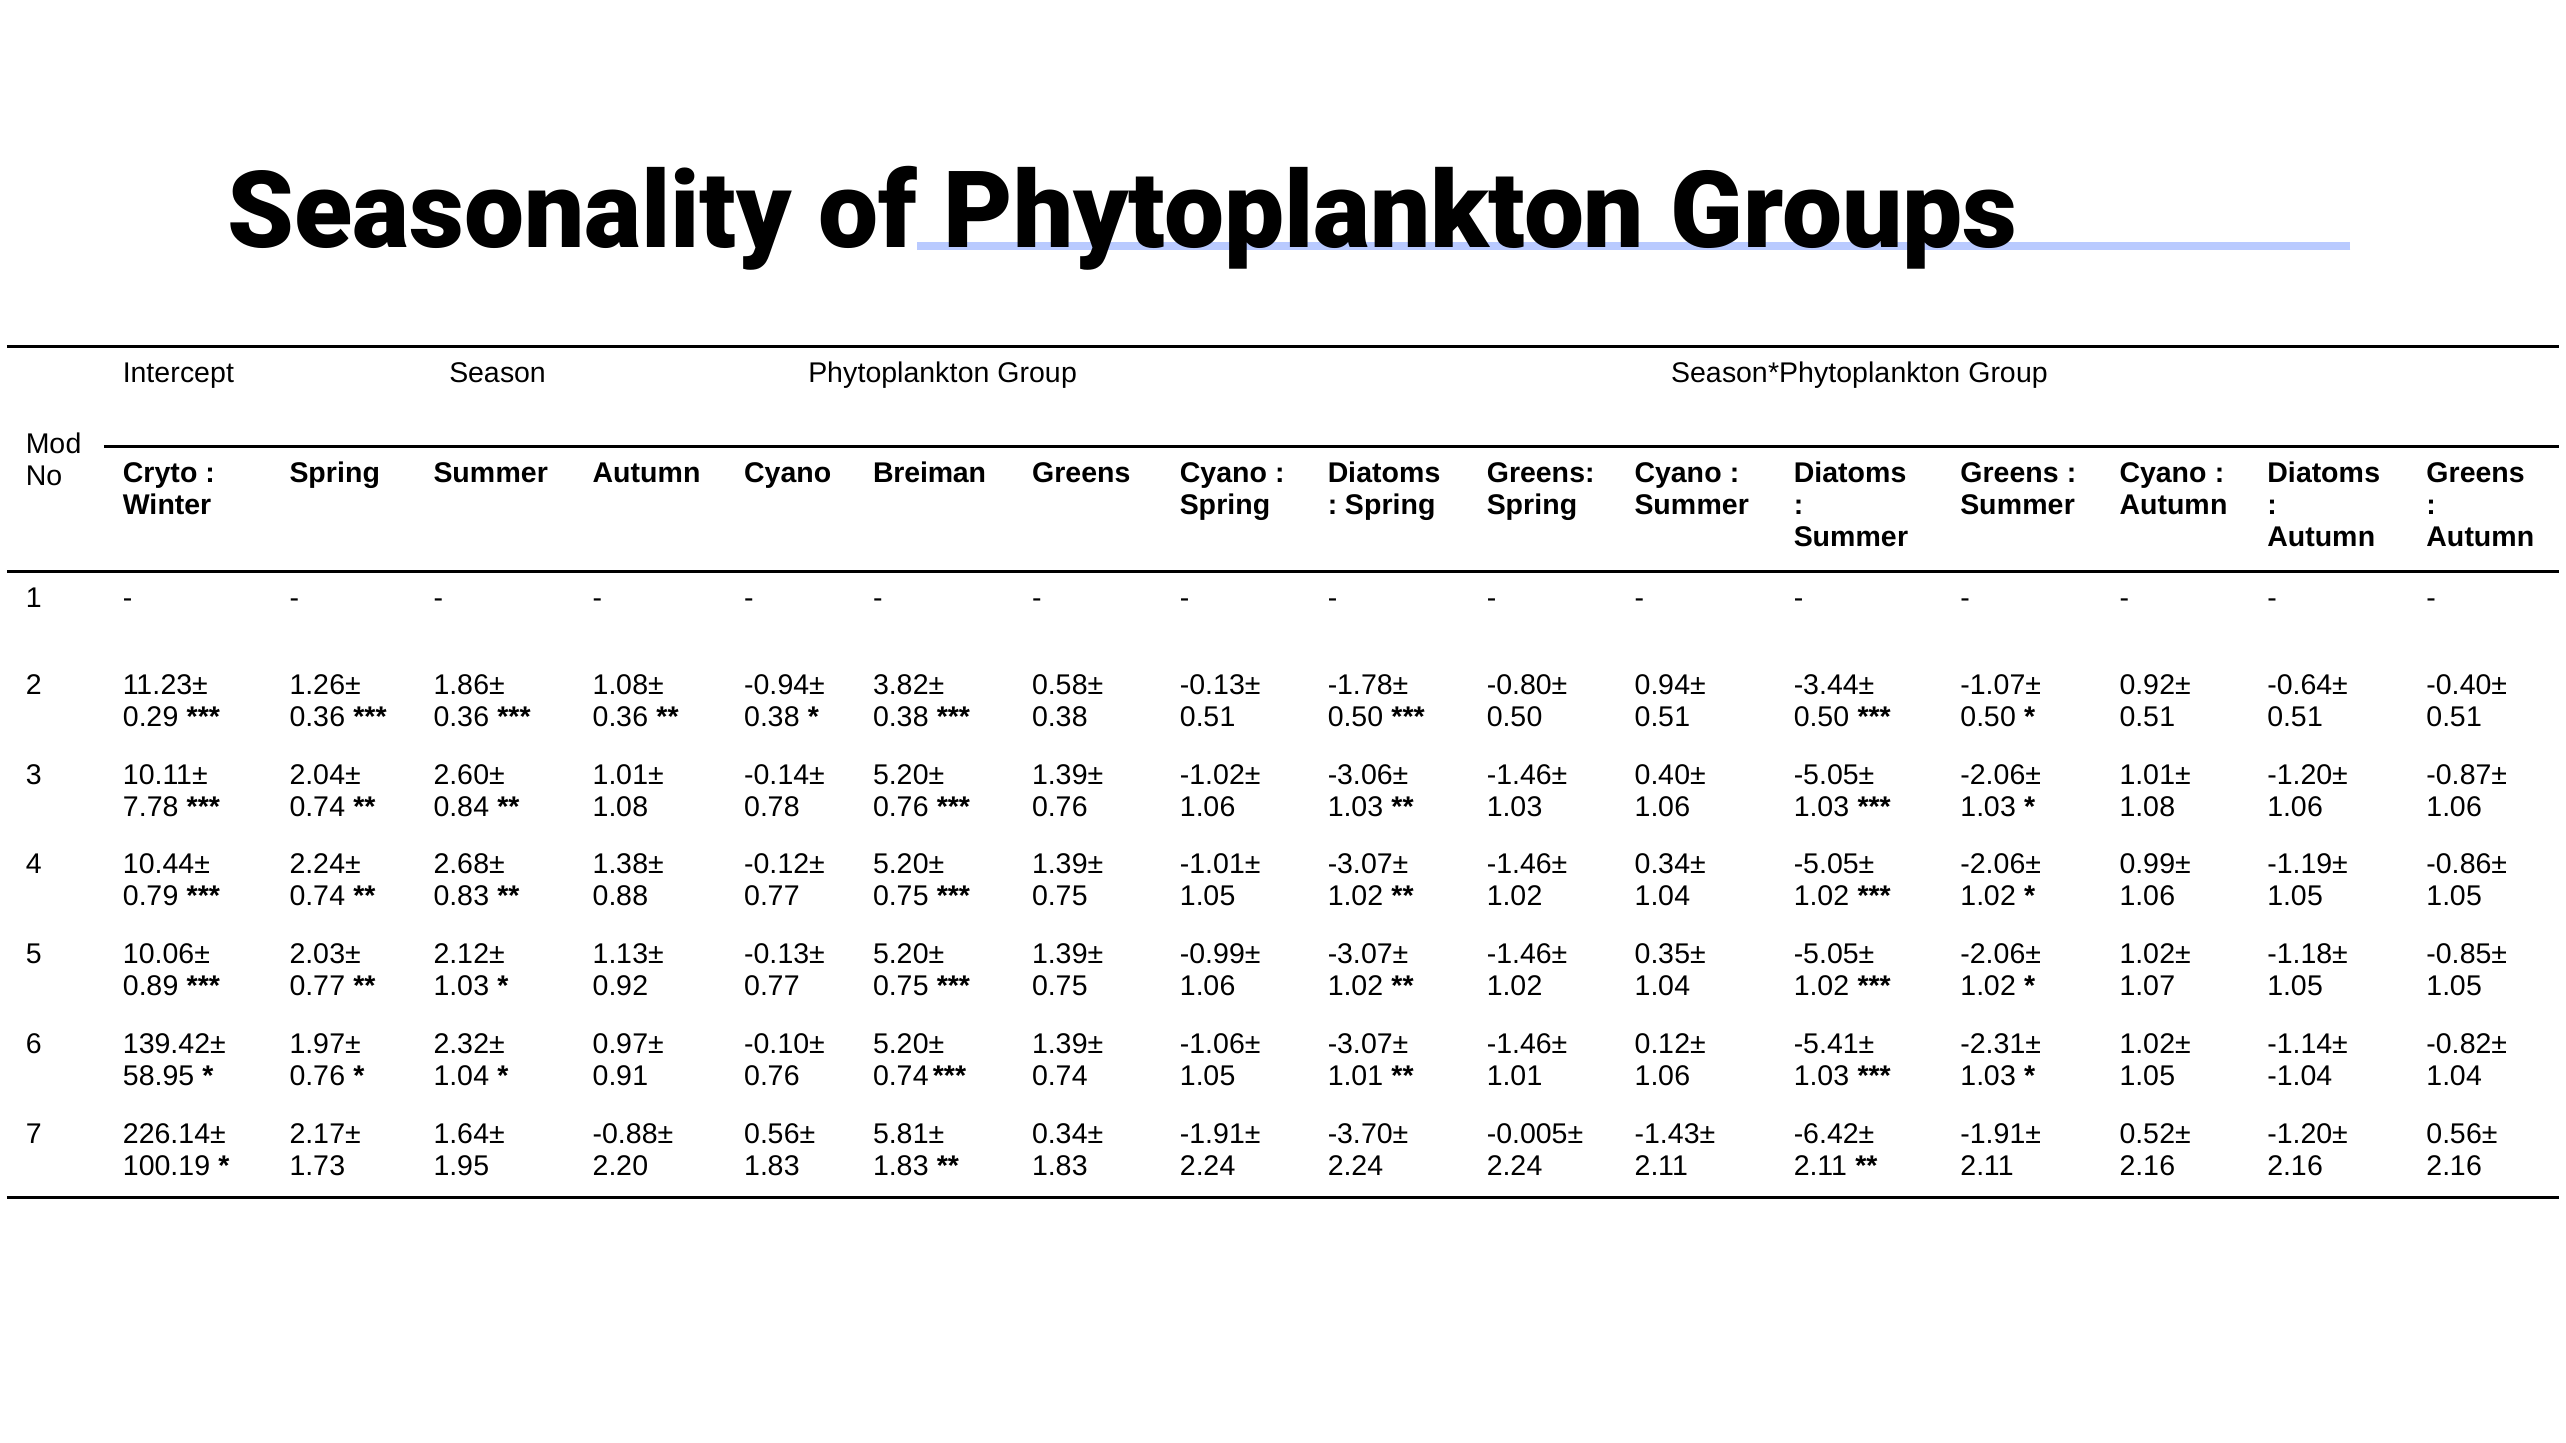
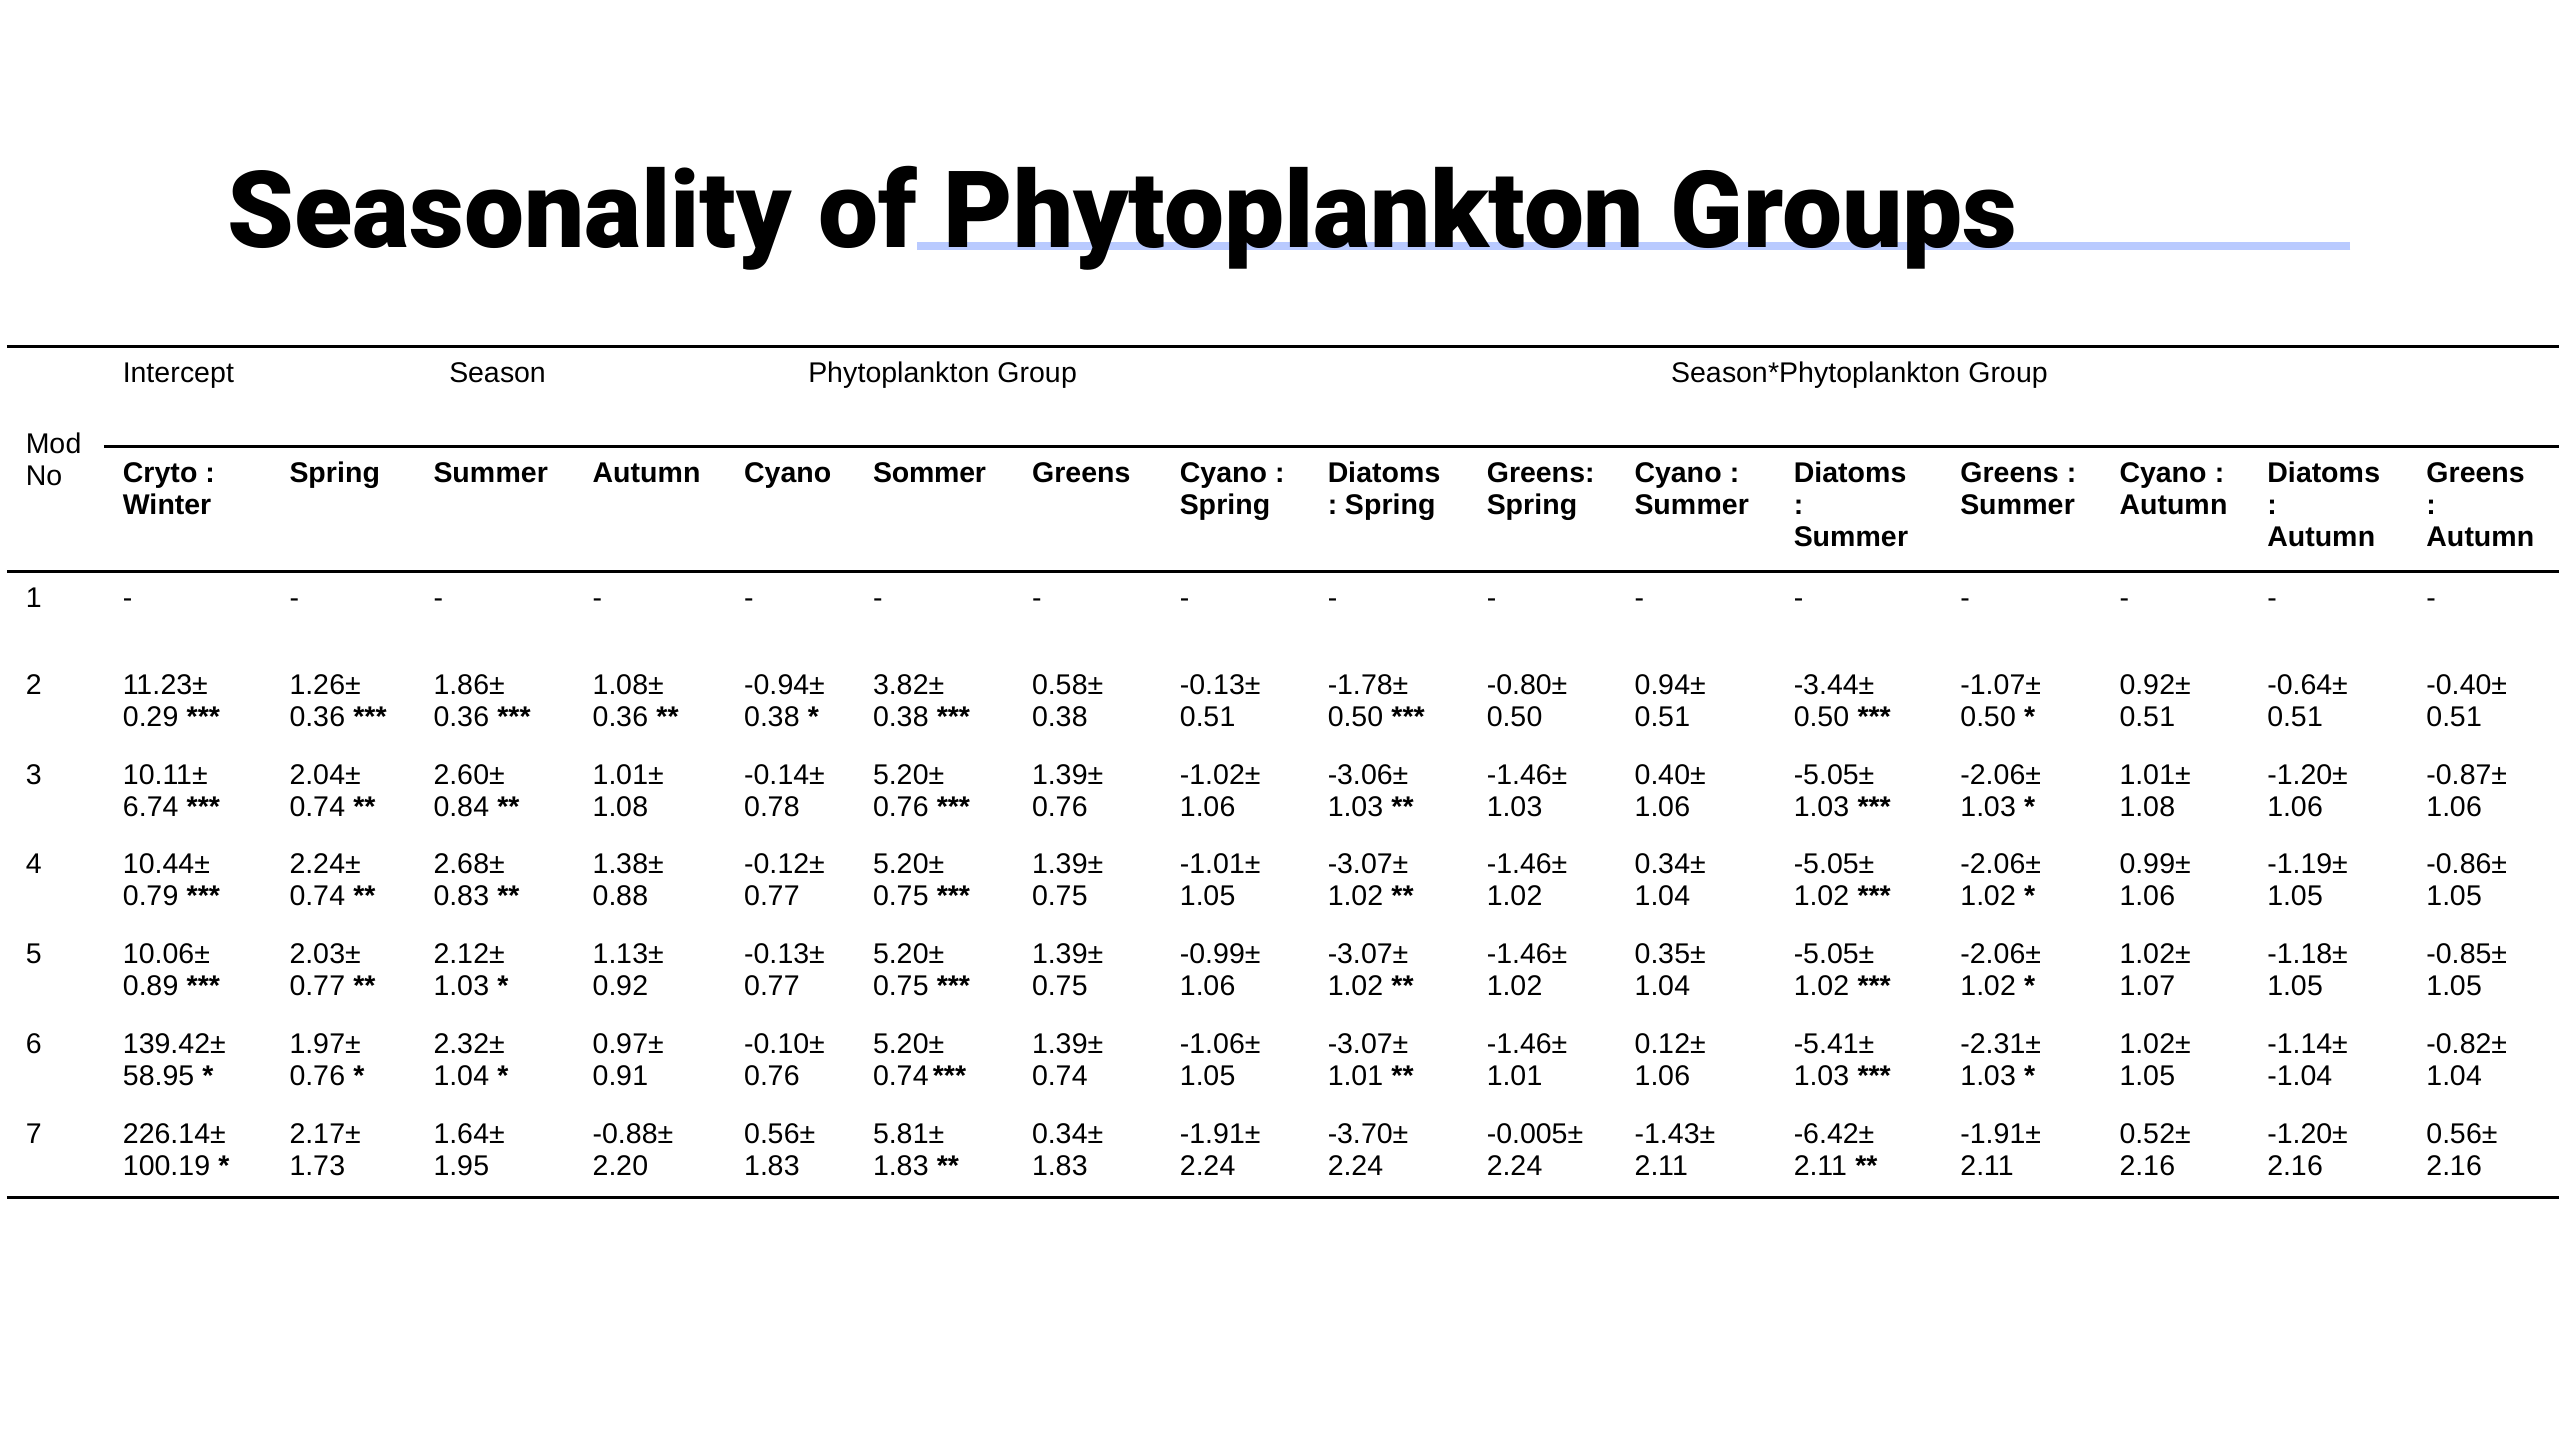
Breiman: Breiman -> Sommer
7.78: 7.78 -> 6.74
